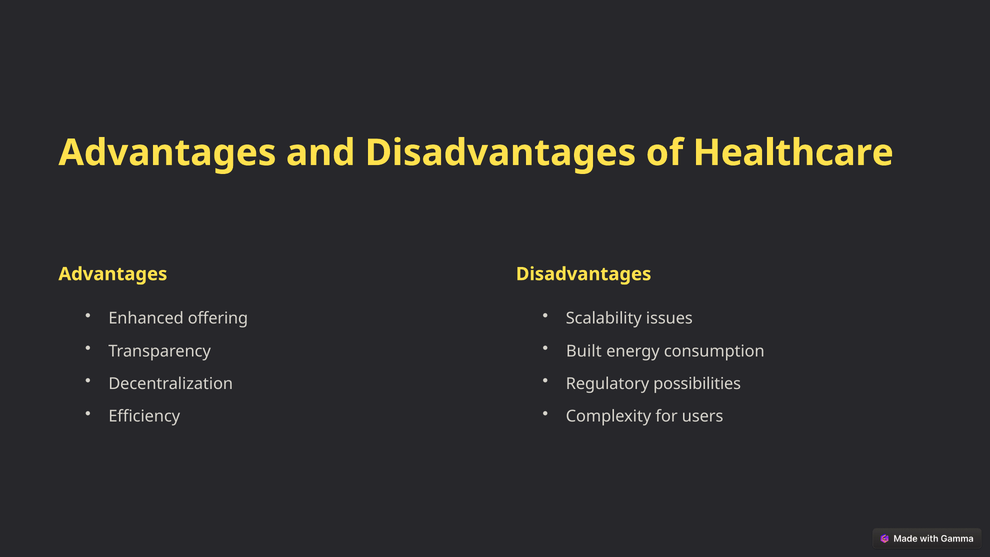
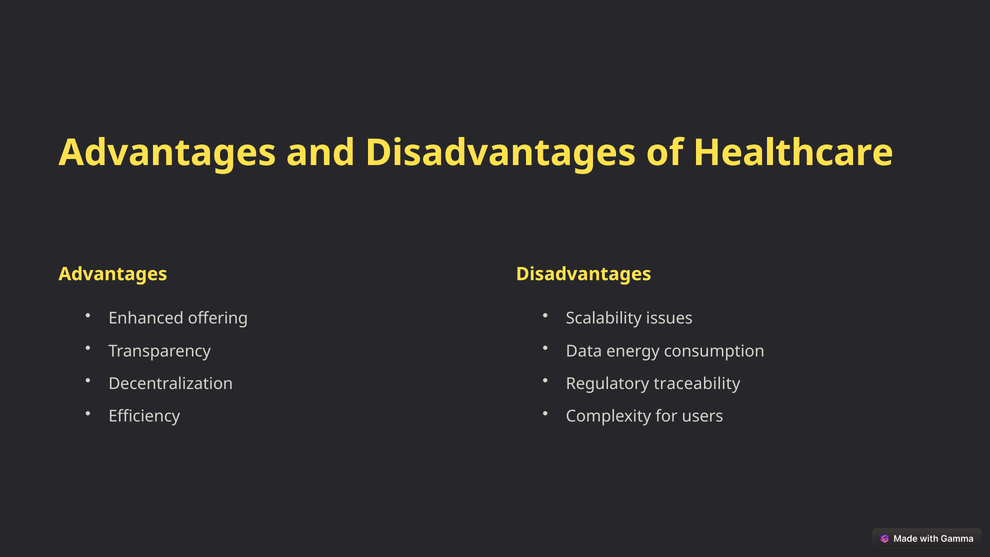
Built: Built -> Data
possibilities: possibilities -> traceability
